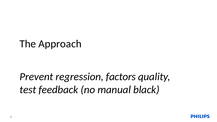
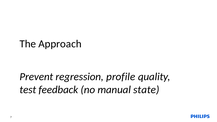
factors: factors -> profile
black: black -> state
